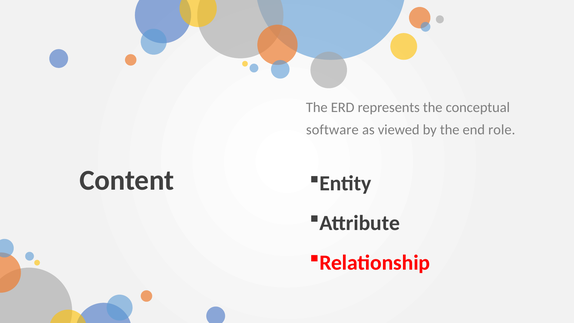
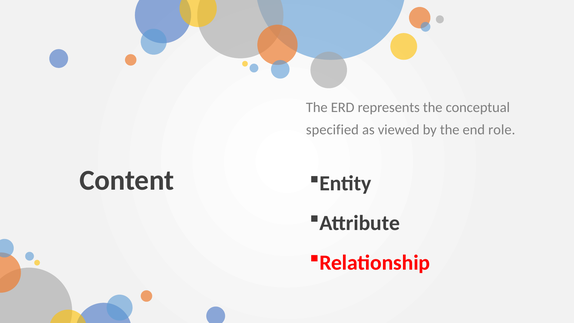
software: software -> specified
